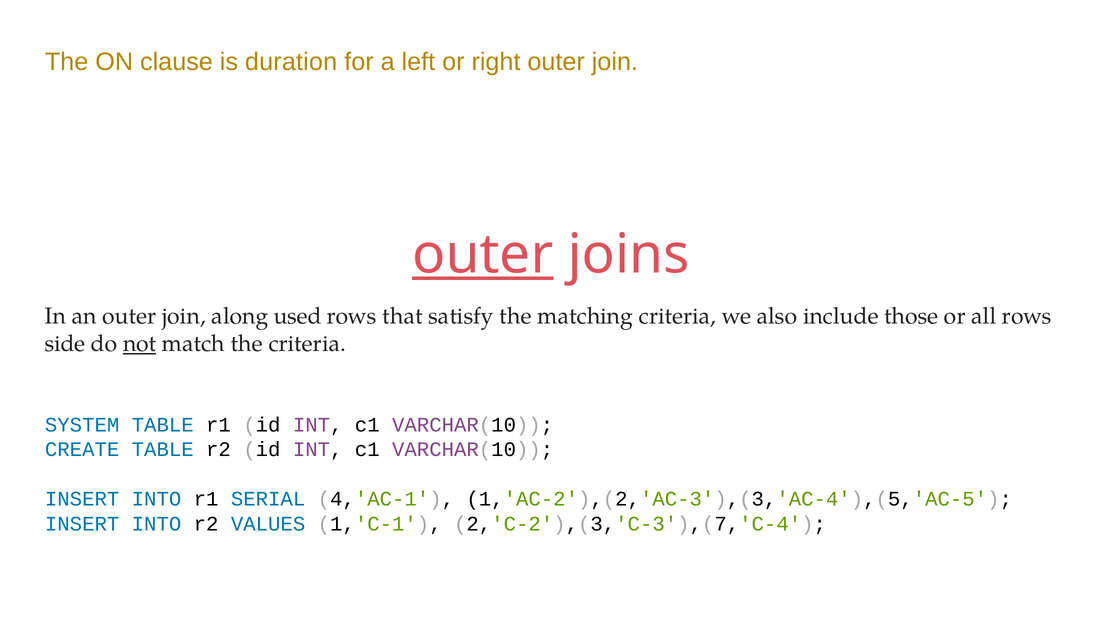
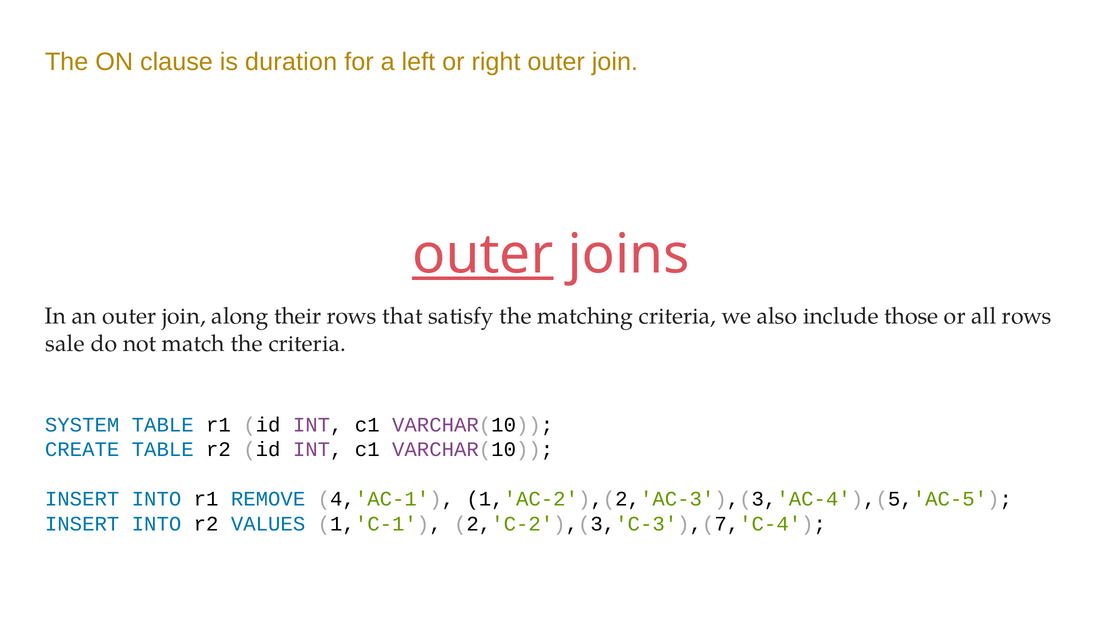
used: used -> their
side: side -> sale
not underline: present -> none
SERIAL: SERIAL -> REMOVE
